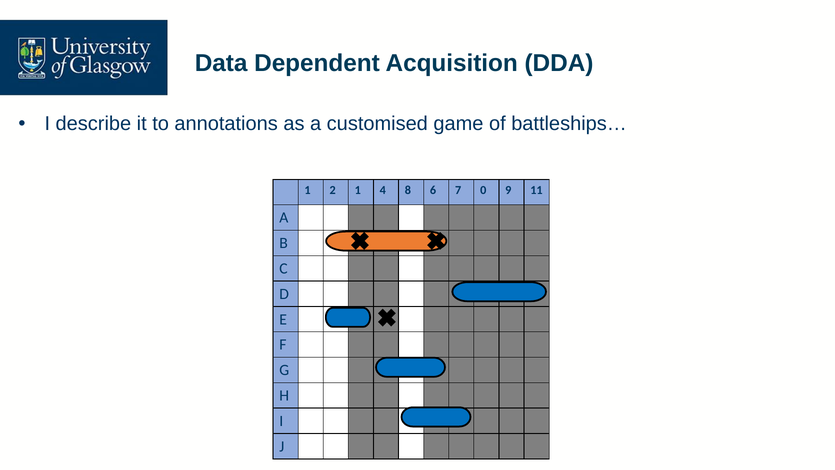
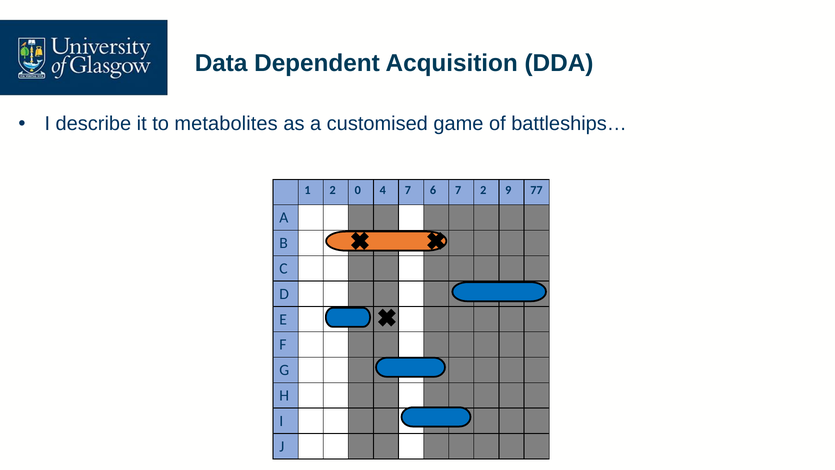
annotations: annotations -> metabolites
2 1: 1 -> 0
4 8: 8 -> 7
7 0: 0 -> 2
11: 11 -> 77
